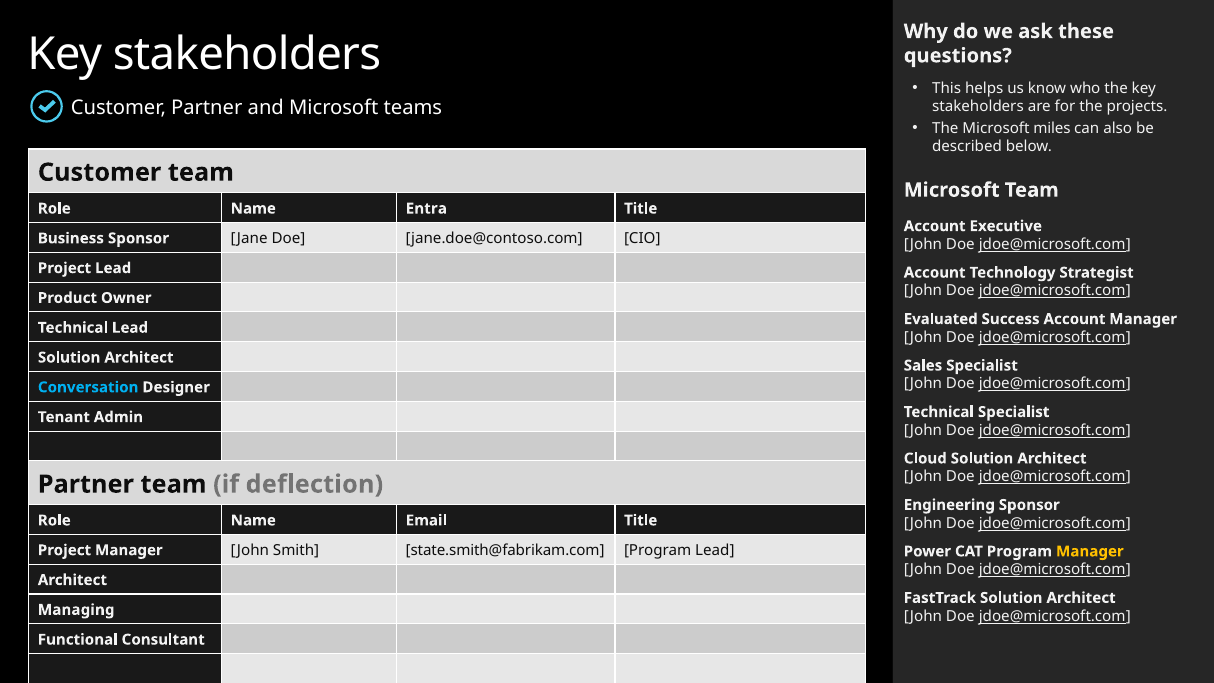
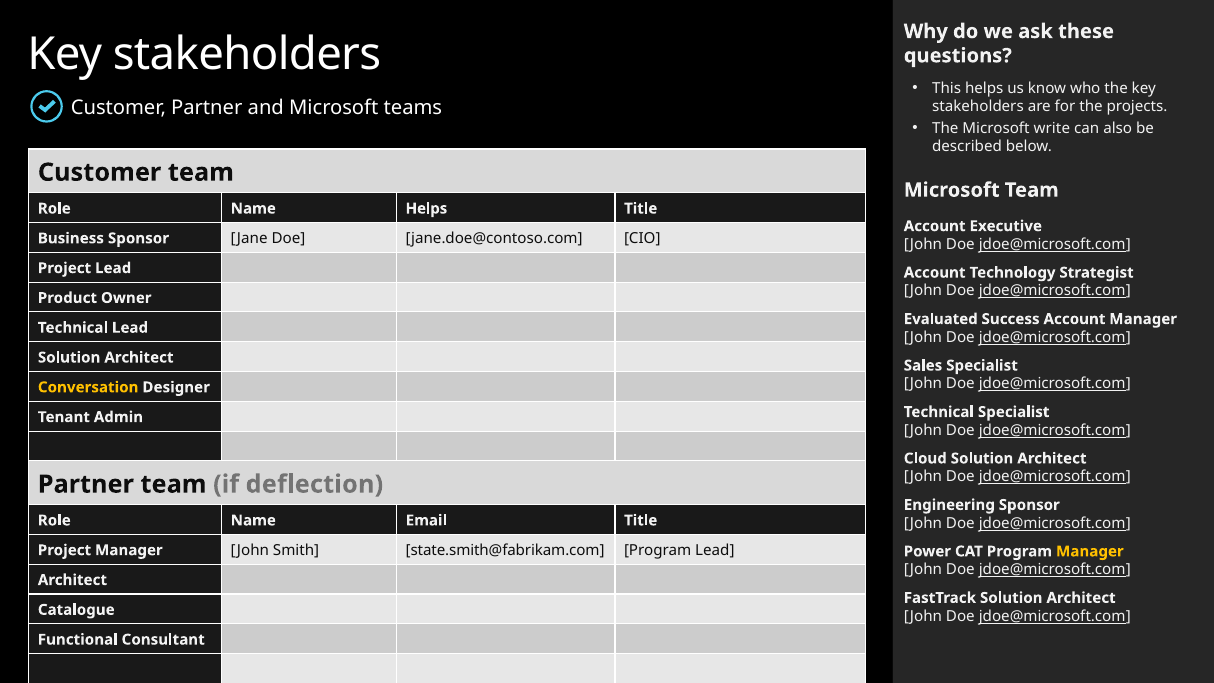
miles: miles -> write
Name Entra: Entra -> Helps
Conversation colour: light blue -> yellow
Managing: Managing -> Catalogue
